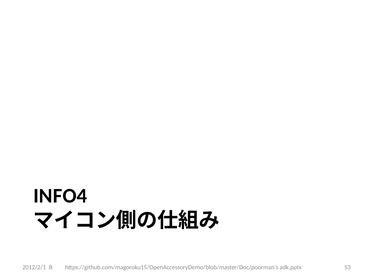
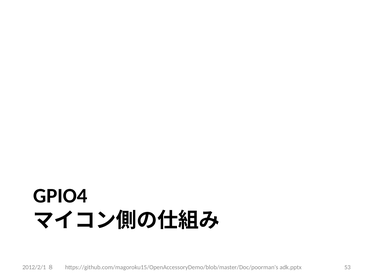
INFO4: INFO4 -> GPIO4
